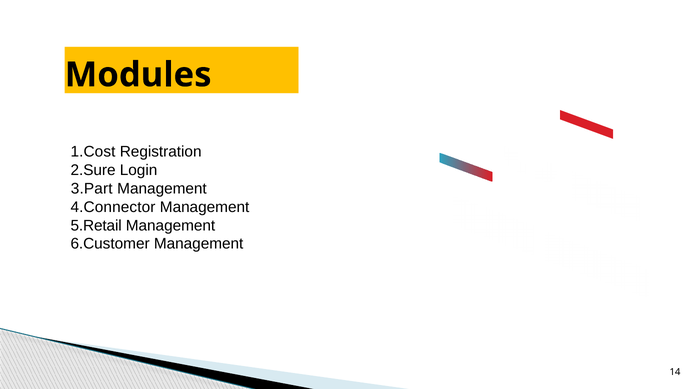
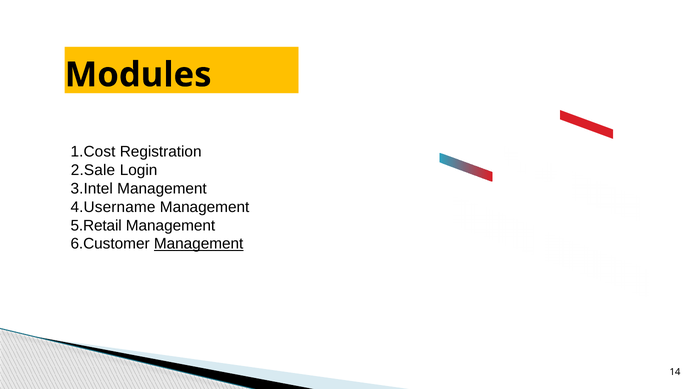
2.Sure: 2.Sure -> 2.Sale
3.Part: 3.Part -> 3.Intel
4.Connector: 4.Connector -> 4.Username
Management at (199, 244) underline: none -> present
